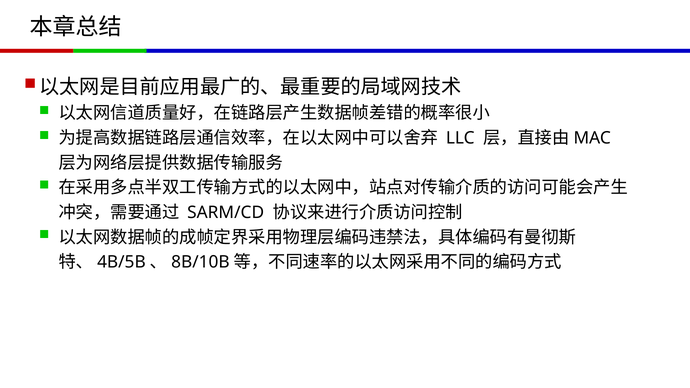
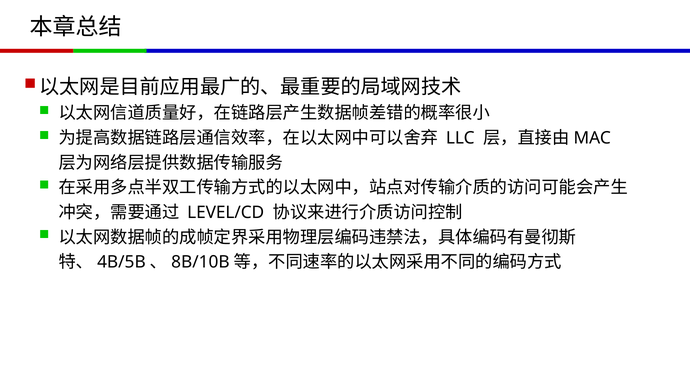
SARM/CD: SARM/CD -> LEVEL/CD
